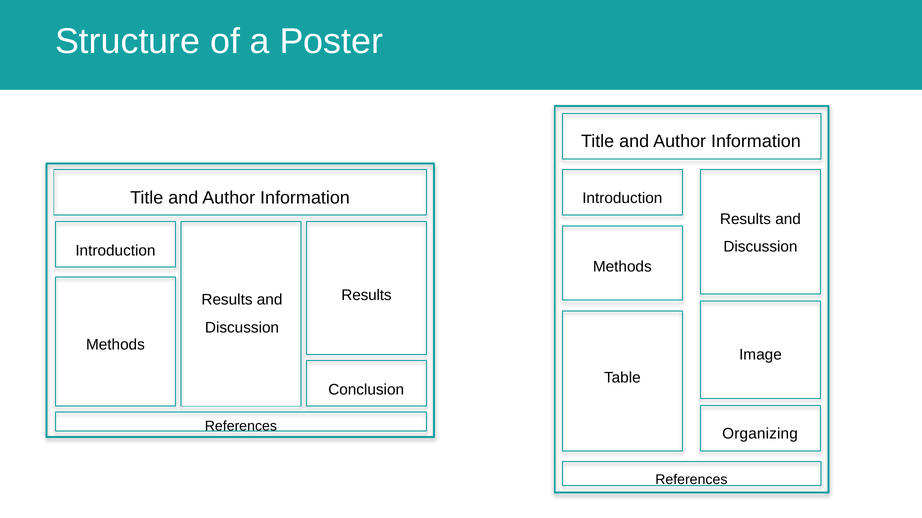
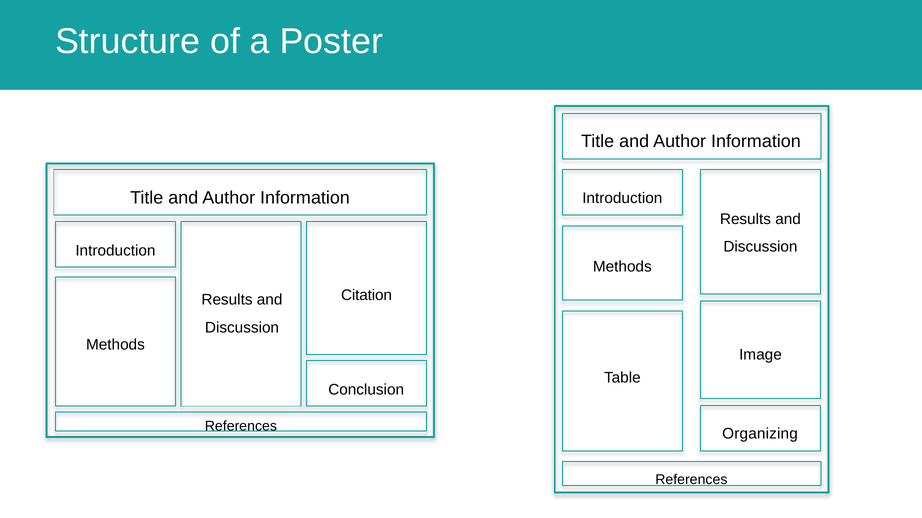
Results at (366, 295): Results -> Citation
